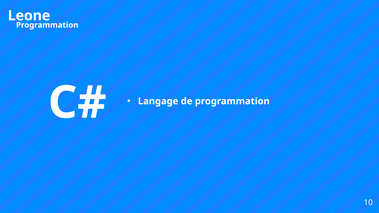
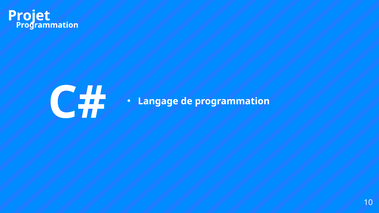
Leone: Leone -> Projet
